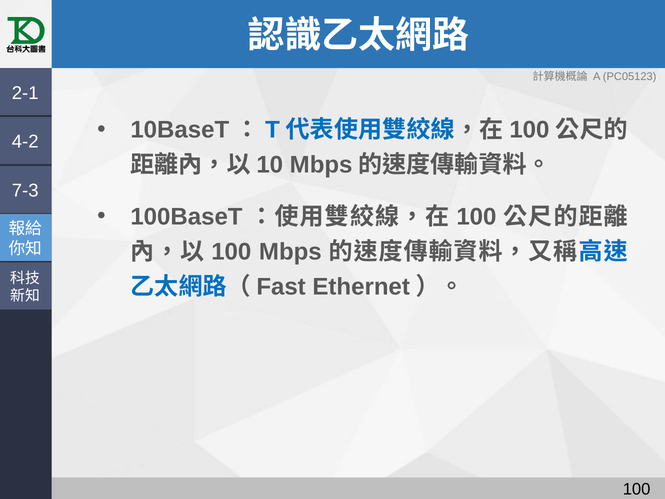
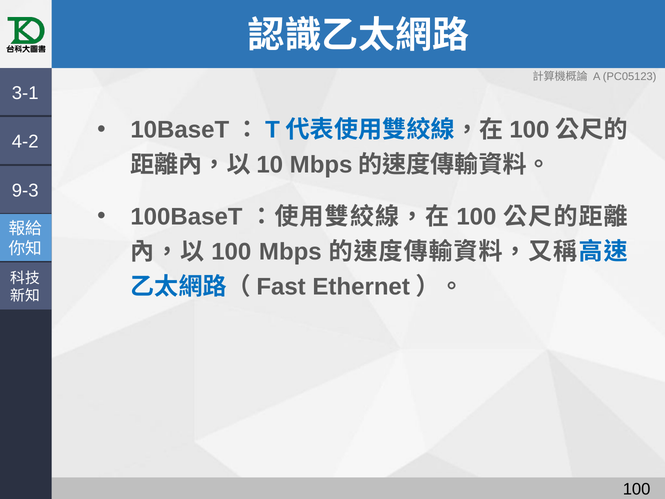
2-1: 2-1 -> 3-1
7-3: 7-3 -> 9-3
